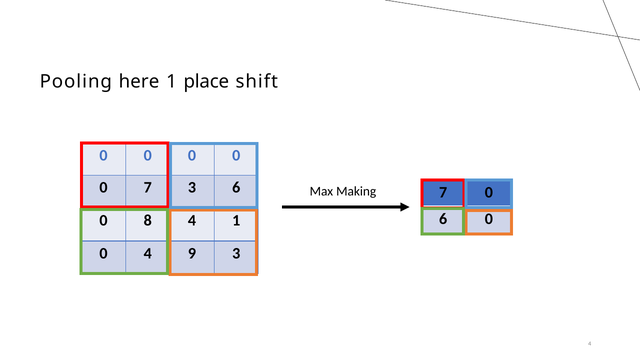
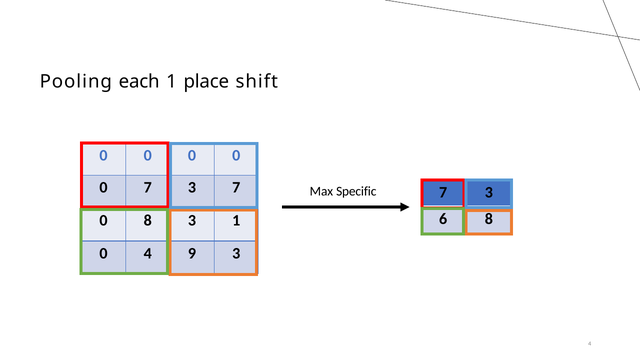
here: here -> each
7 3 6: 6 -> 7
0 at (489, 192): 0 -> 3
Making: Making -> Specific
0 at (489, 219): 0 -> 8
8 4: 4 -> 3
